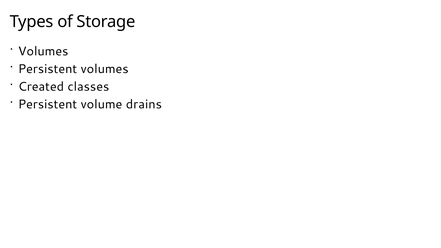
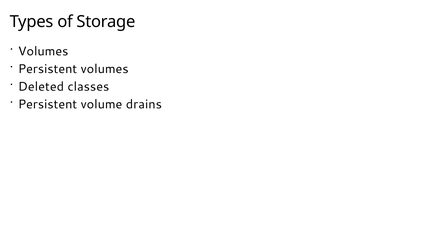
Created: Created -> Deleted
